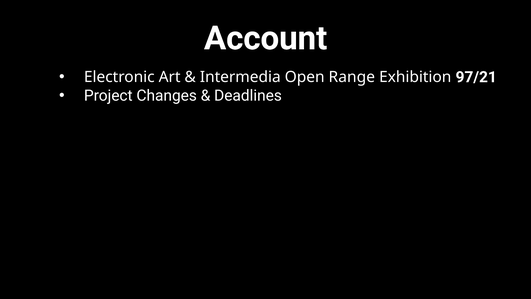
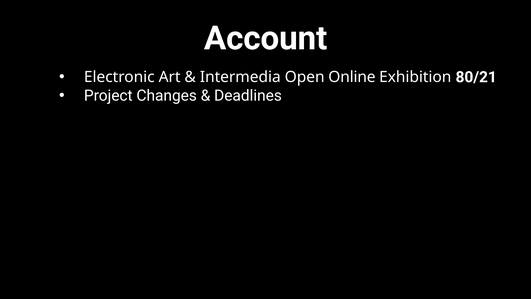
Range: Range -> Online
97/21: 97/21 -> 80/21
